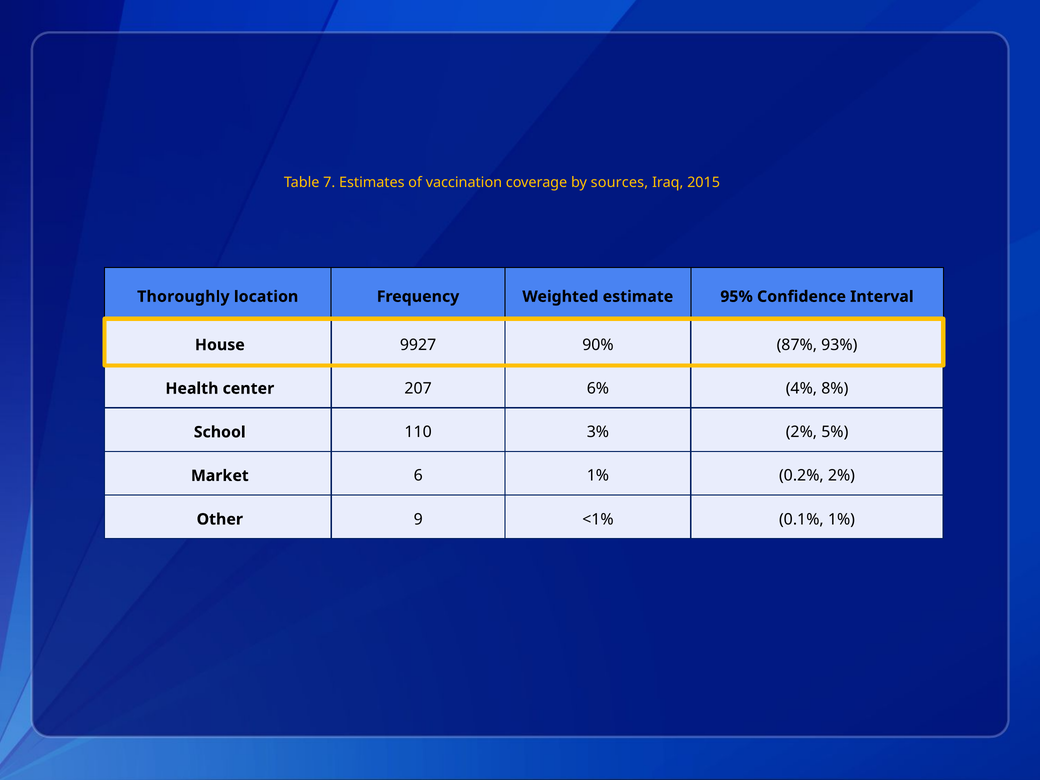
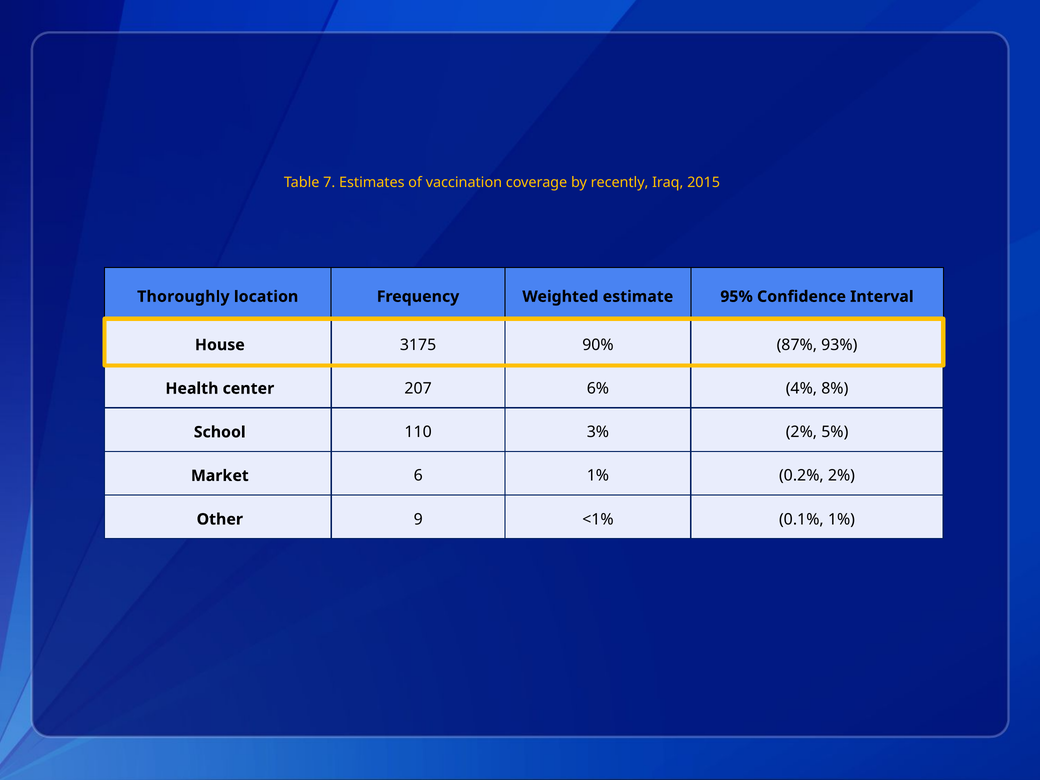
sources: sources -> recently
9927: 9927 -> 3175
